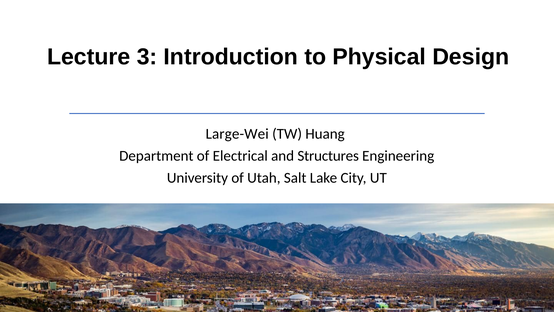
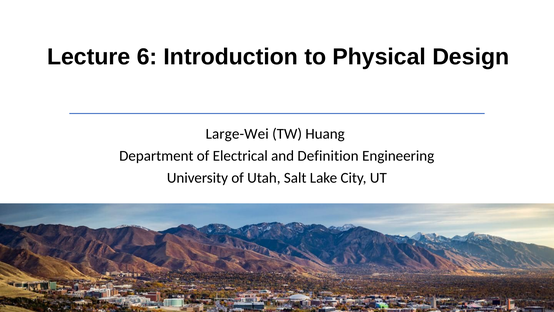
3: 3 -> 6
Structures: Structures -> Definition
